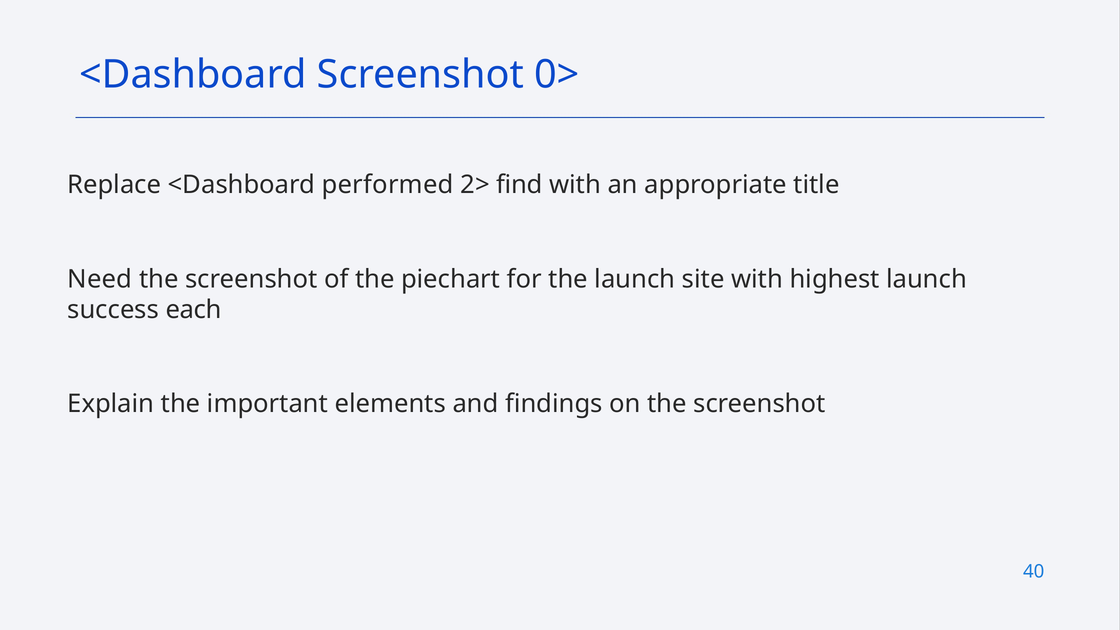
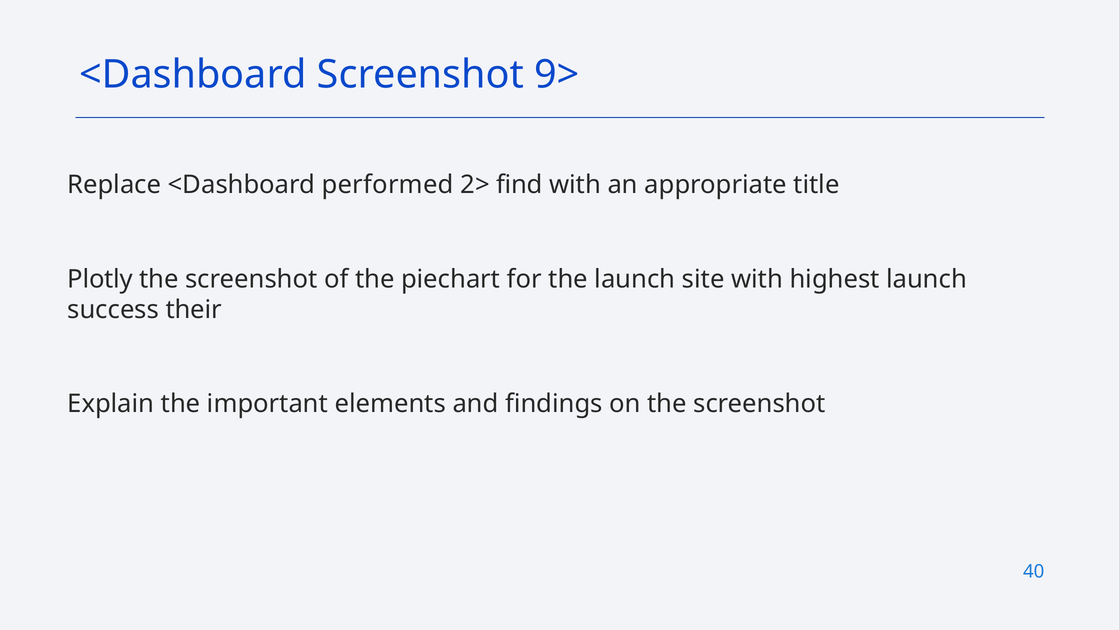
0>: 0> -> 9>
Need: Need -> Plotly
each: each -> their
